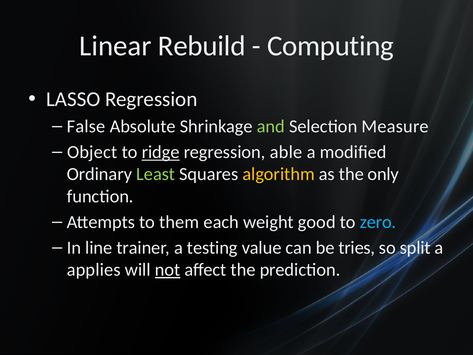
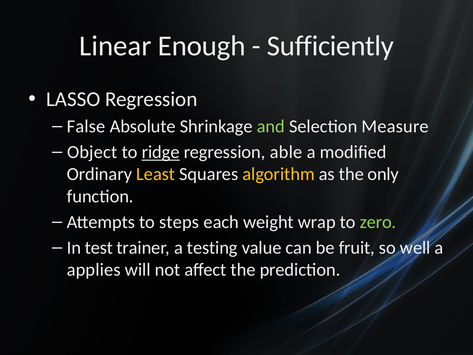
Rebuild: Rebuild -> Enough
Computing: Computing -> Sufficiently
Least colour: light green -> yellow
them: them -> steps
good: good -> wrap
zero colour: light blue -> light green
line: line -> test
tries: tries -> fruit
split: split -> well
not underline: present -> none
